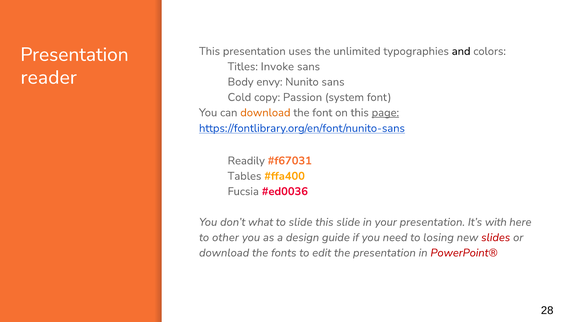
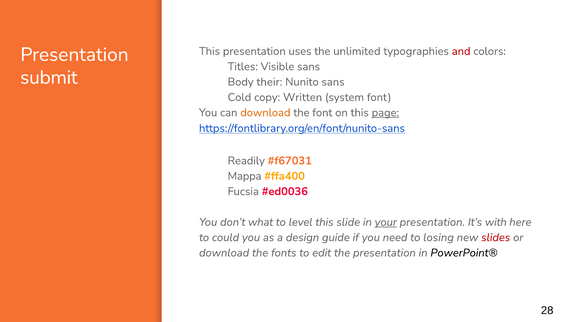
and colour: black -> red
Invoke: Invoke -> Visible
reader: reader -> submit
envy: envy -> their
Passion: Passion -> Written
Tables: Tables -> Mappa
to slide: slide -> level
your underline: none -> present
other: other -> could
PowerPoint® colour: red -> black
